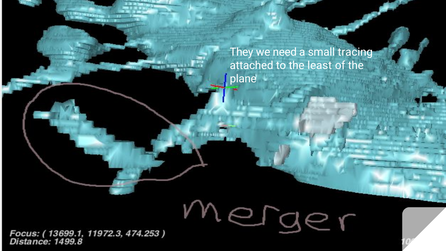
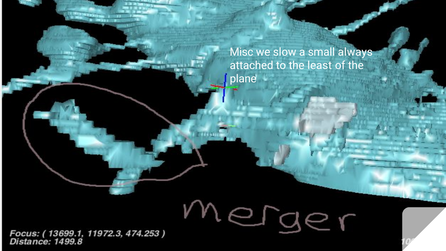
They: They -> Misc
need: need -> slow
tracing: tracing -> always
